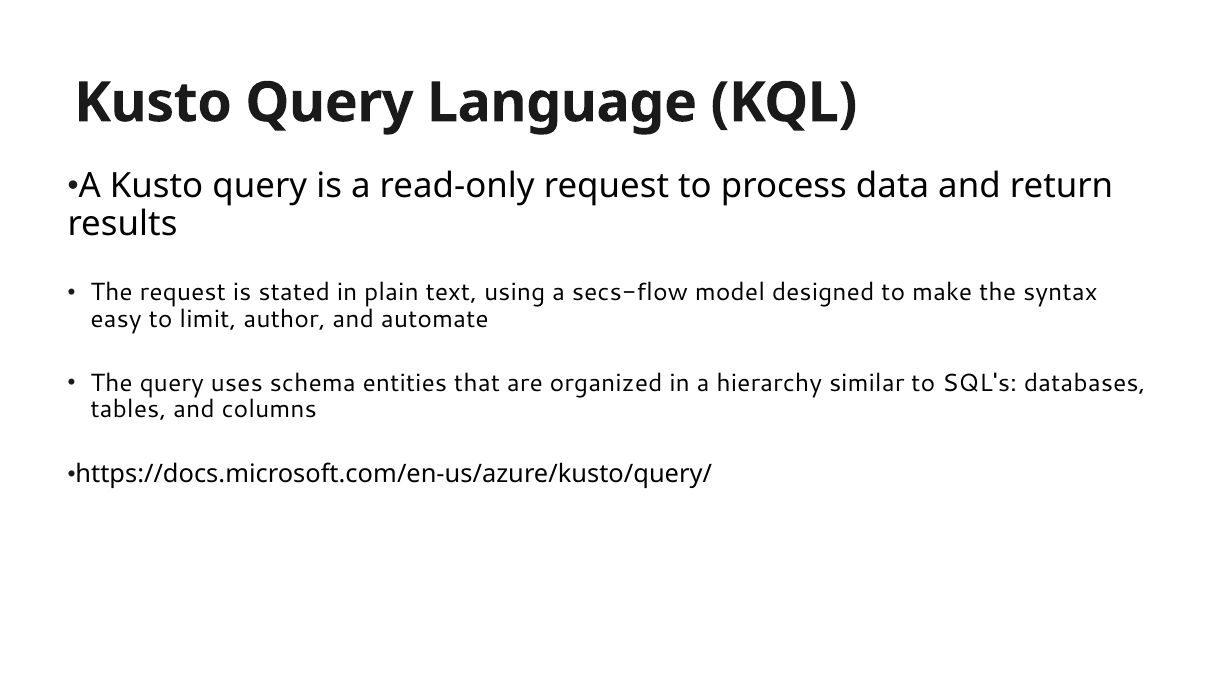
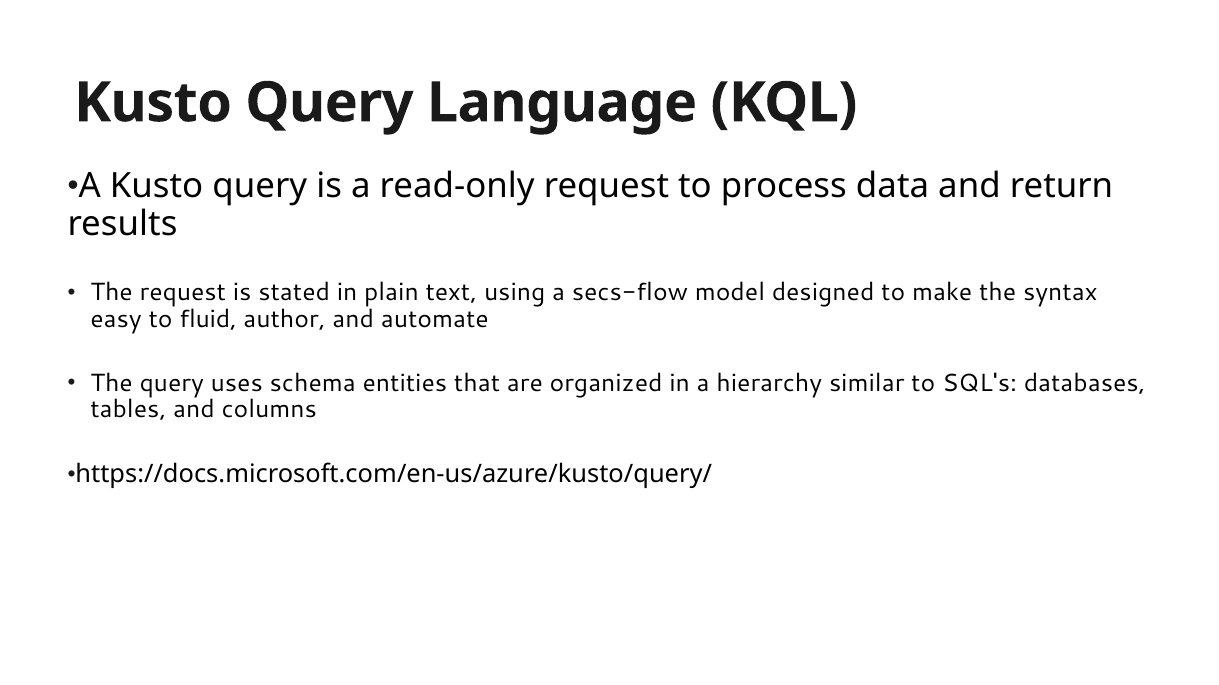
limit: limit -> fluid
